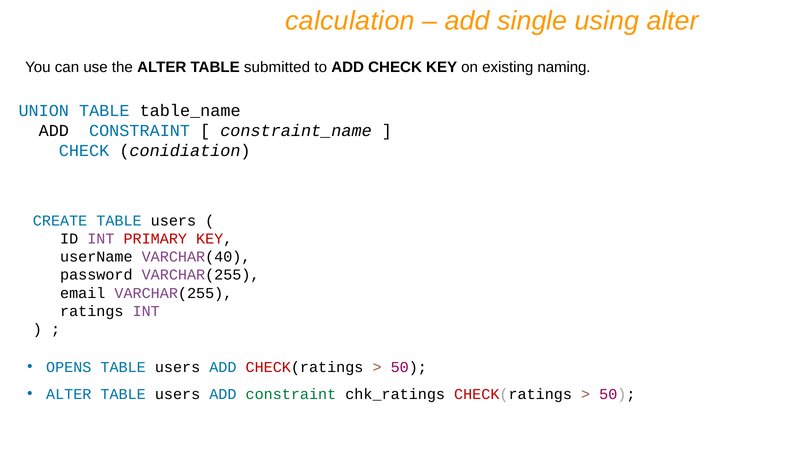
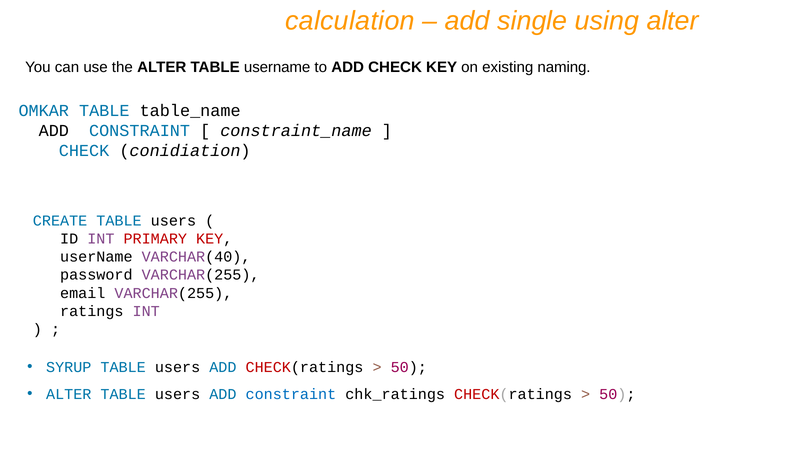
TABLE submitted: submitted -> username
UNION: UNION -> OMKAR
OPENS: OPENS -> SYRUP
constraint at (291, 395) colour: green -> blue
